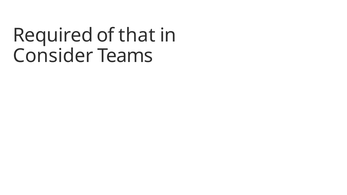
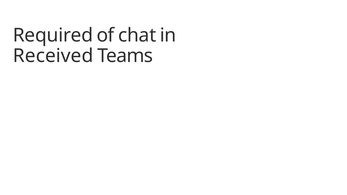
that: that -> chat
Consider: Consider -> Received
